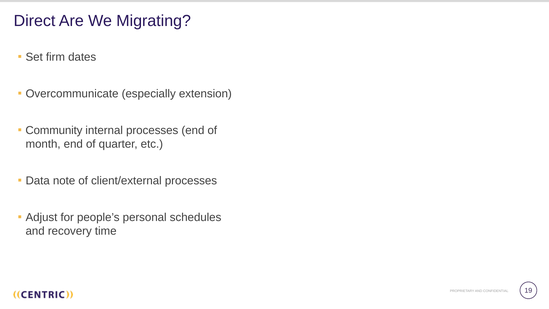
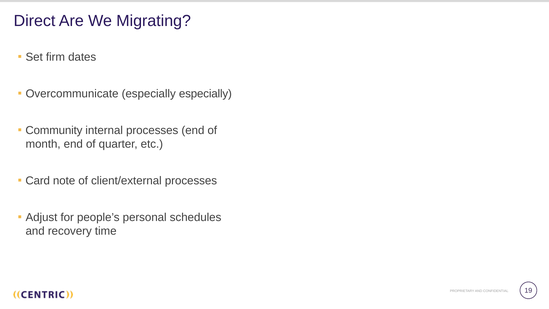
especially extension: extension -> especially
Data: Data -> Card
